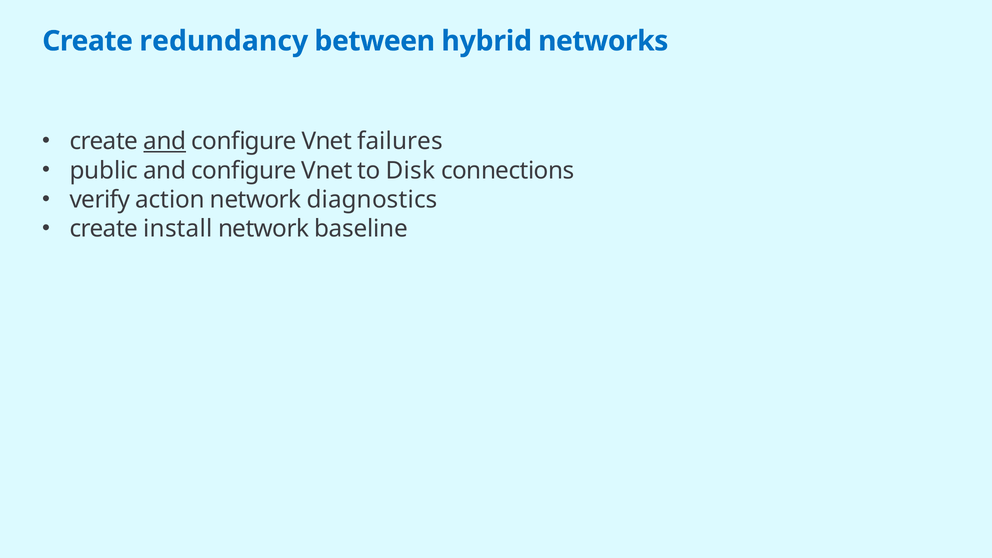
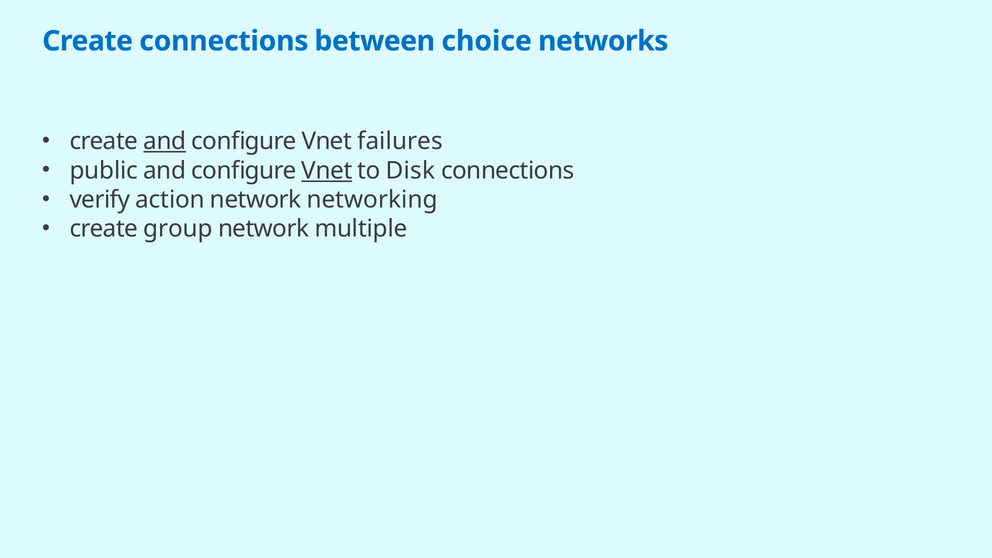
Create redundancy: redundancy -> connections
hybrid: hybrid -> choice
Vnet at (327, 171) underline: none -> present
diagnostics: diagnostics -> networking
install: install -> group
baseline: baseline -> multiple
